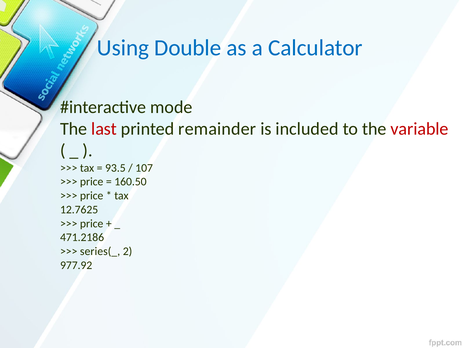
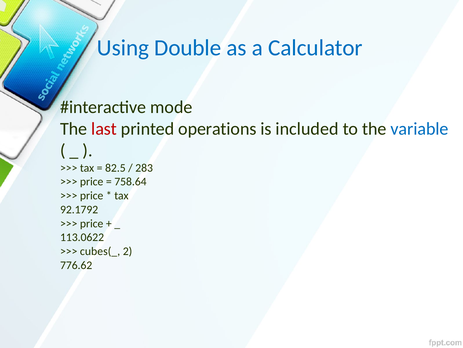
remainder: remainder -> operations
variable colour: red -> blue
93.5: 93.5 -> 82.5
107: 107 -> 283
160.50: 160.50 -> 758.64
12.7625: 12.7625 -> 92.1792
471.2186: 471.2186 -> 113.0622
series(_: series(_ -> cubes(_
977.92: 977.92 -> 776.62
